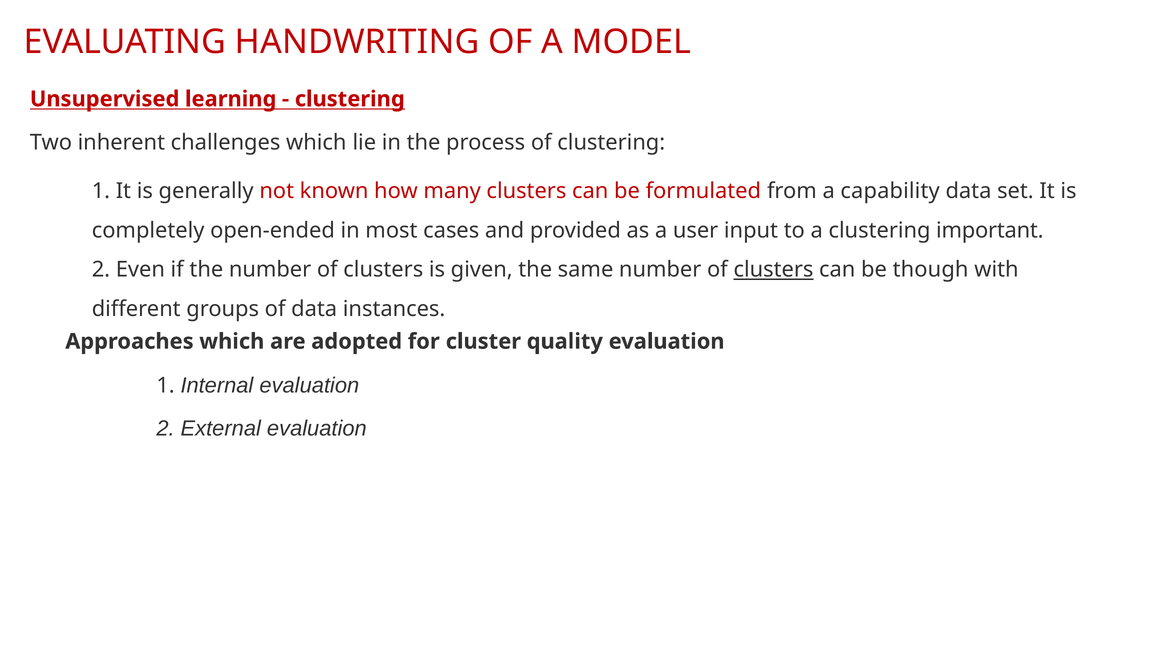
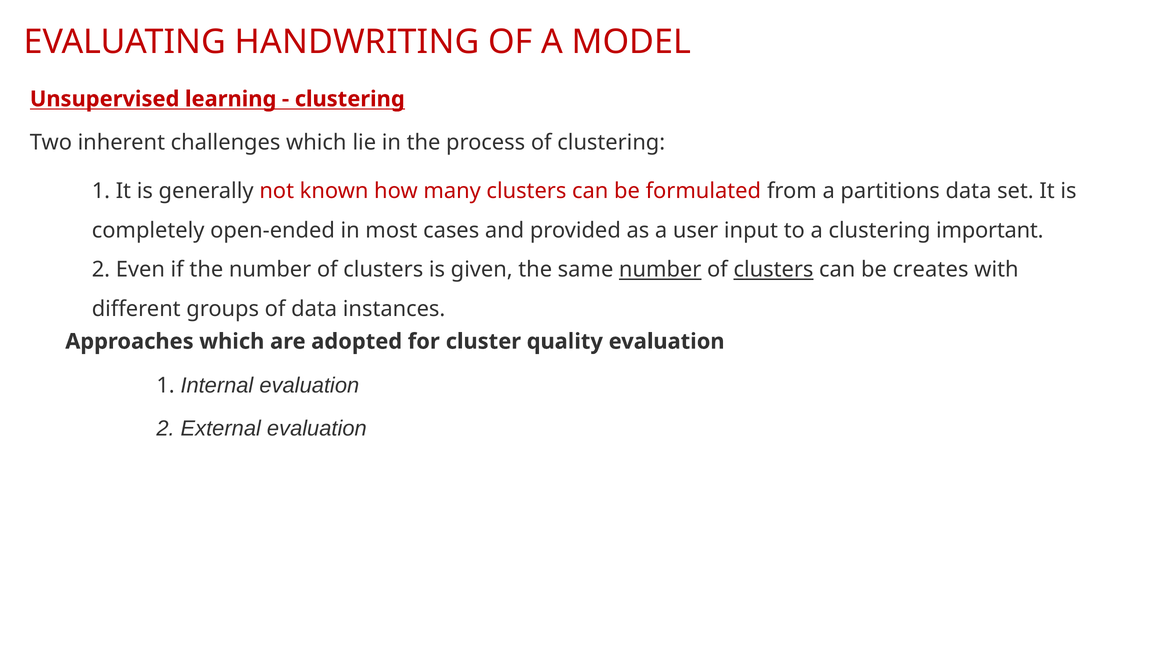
capability: capability -> partitions
number at (660, 270) underline: none -> present
though: though -> creates
